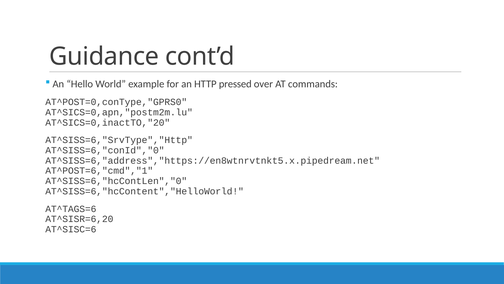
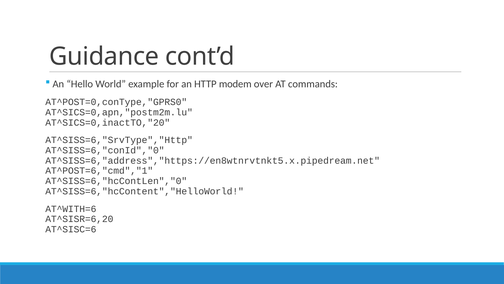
pressed: pressed -> modem
AT^TAGS=6: AT^TAGS=6 -> AT^WITH=6
